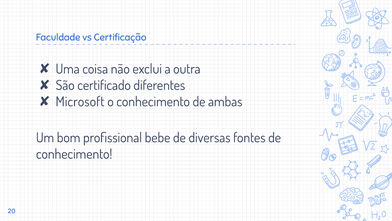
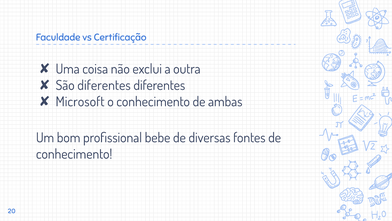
São certificado: certificado -> diferentes
